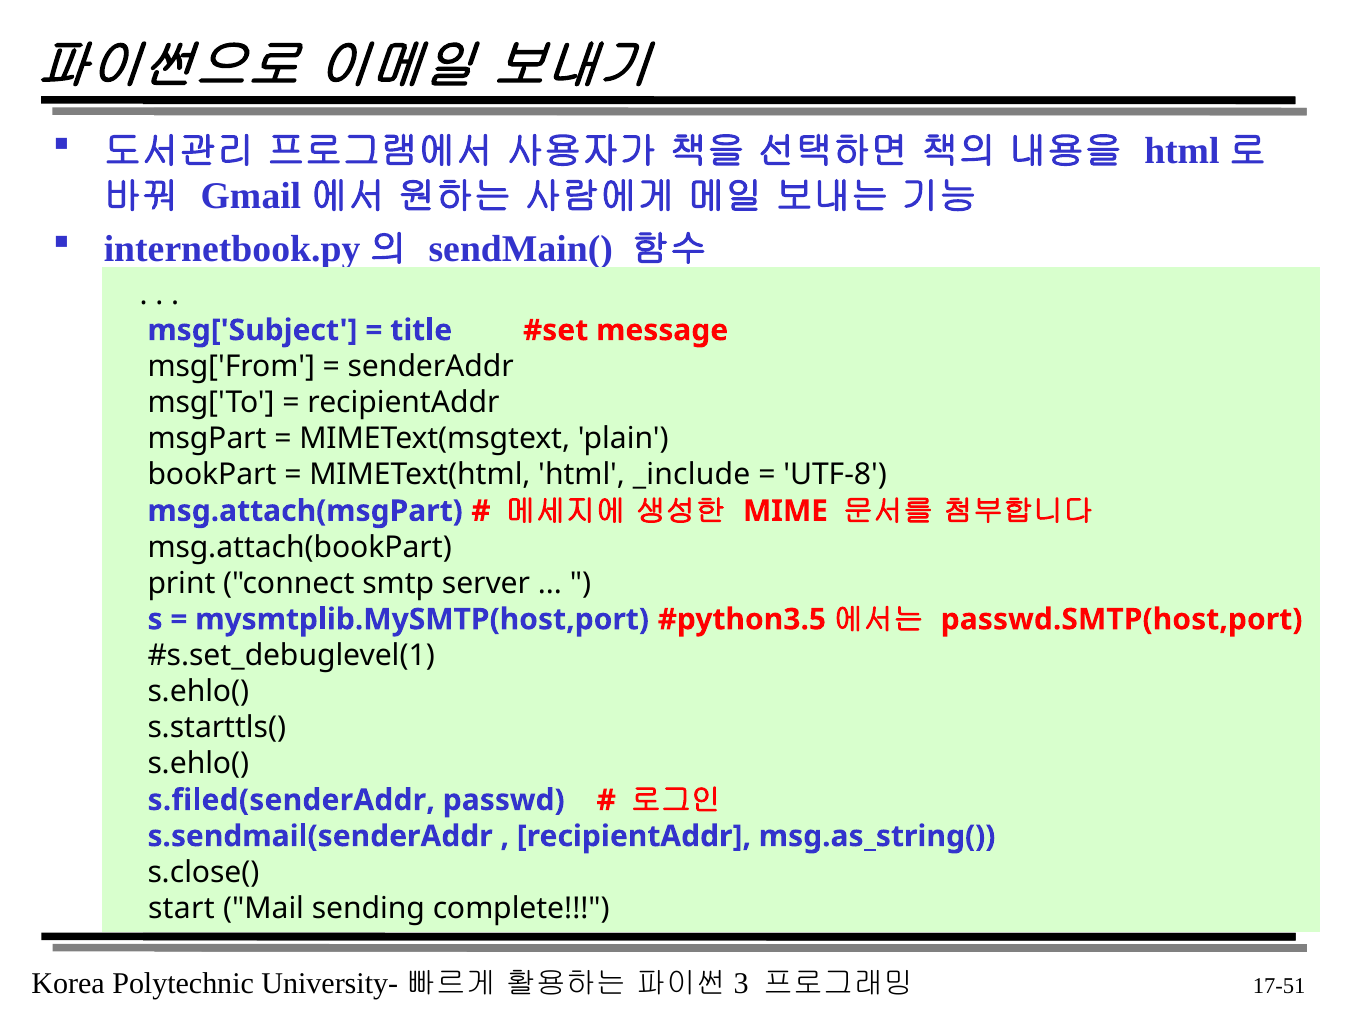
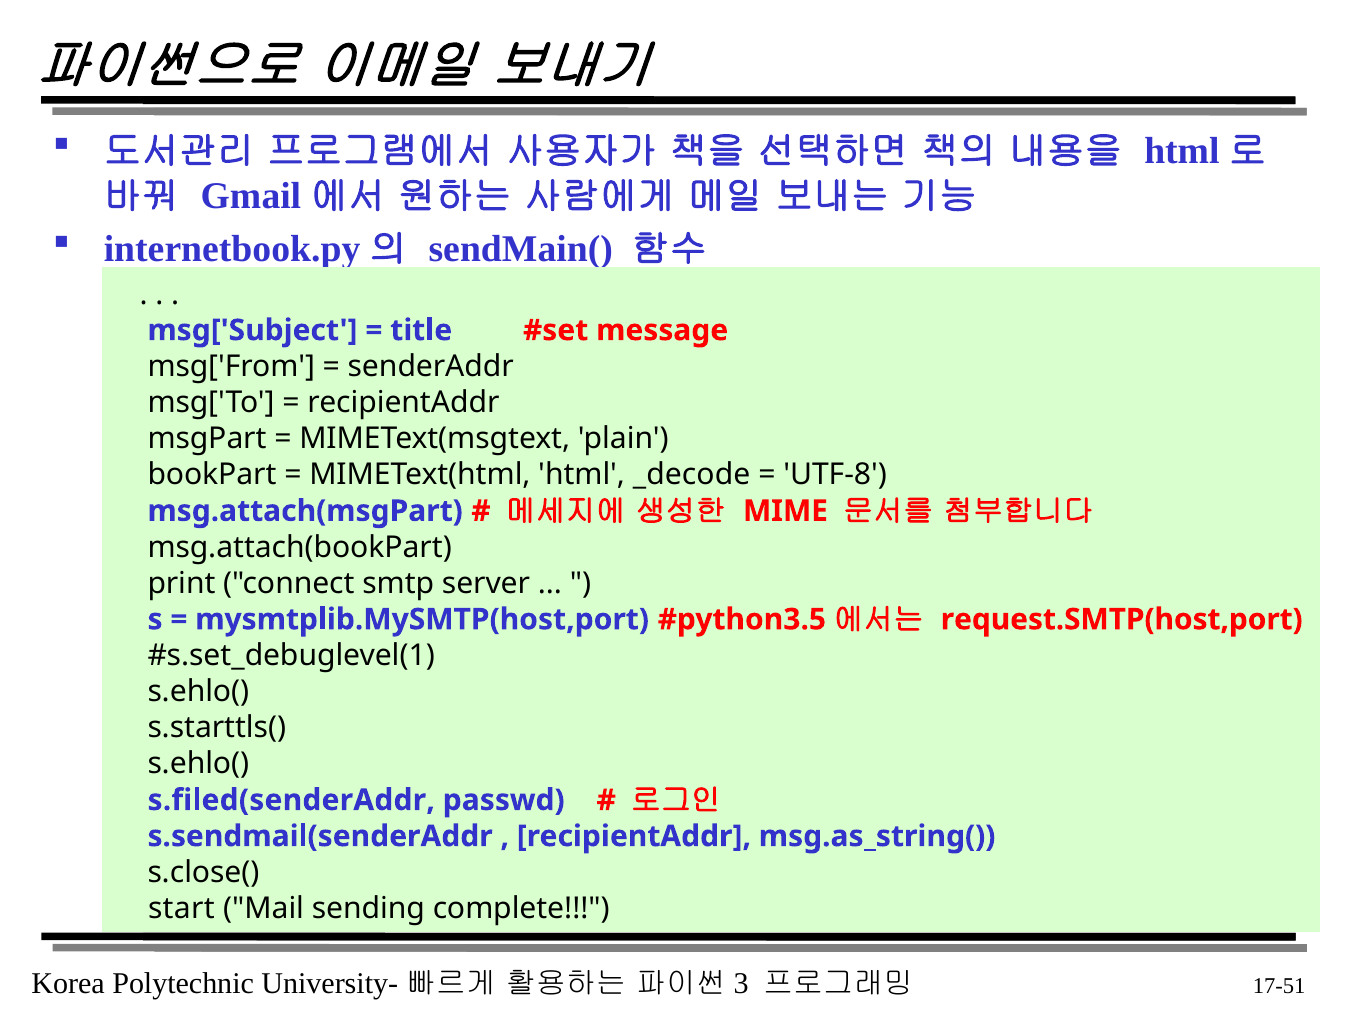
_include: _include -> _decode
passwd.SMTP(host,port: passwd.SMTP(host,port -> request.SMTP(host,port
